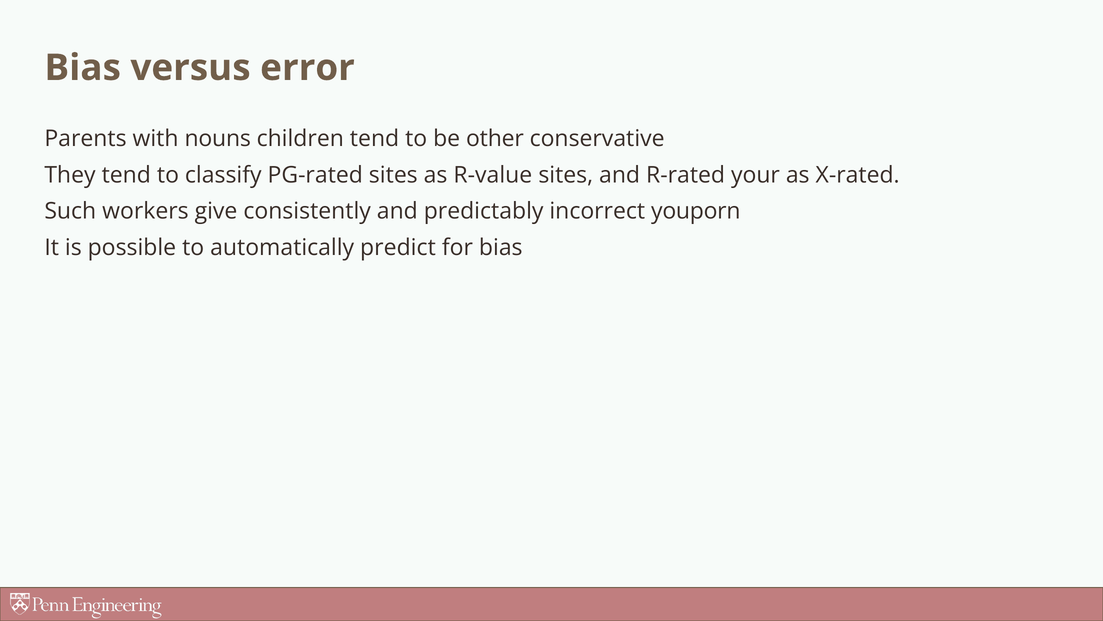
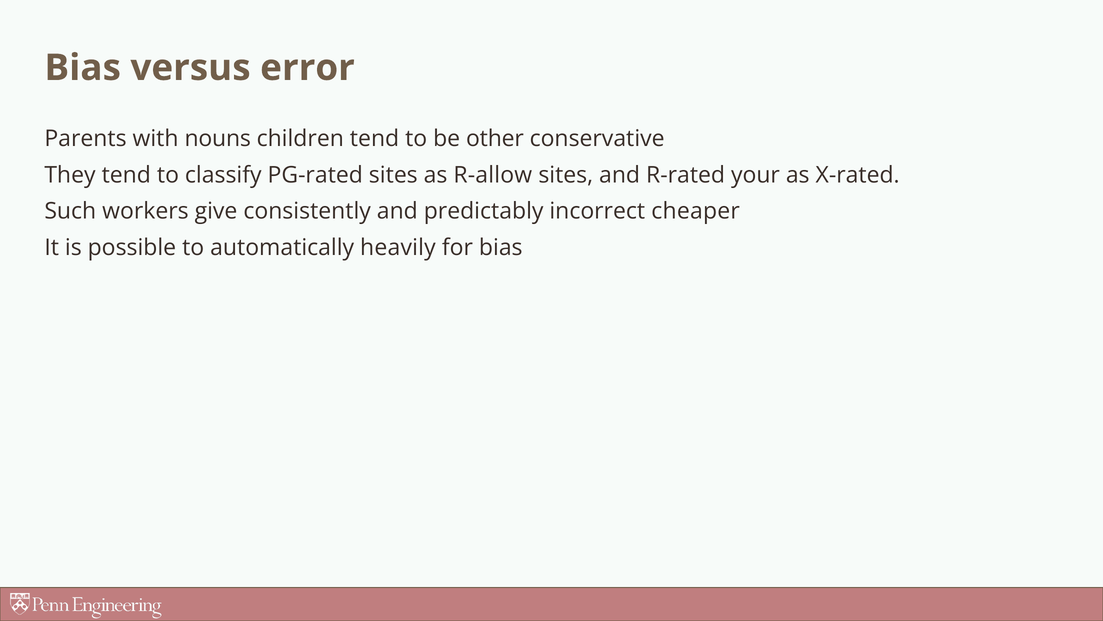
R-value: R-value -> R-allow
youporn: youporn -> cheaper
predict: predict -> heavily
